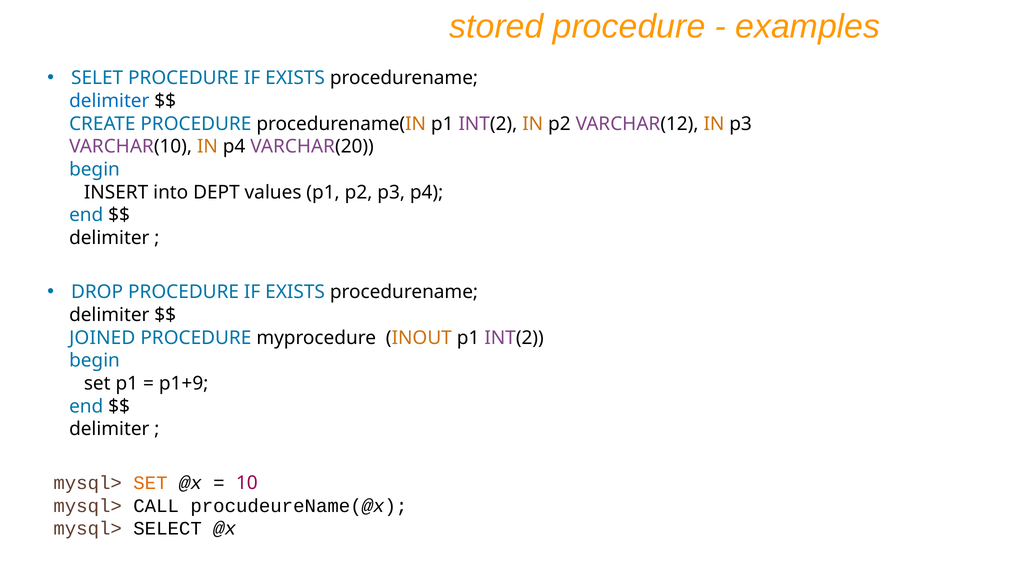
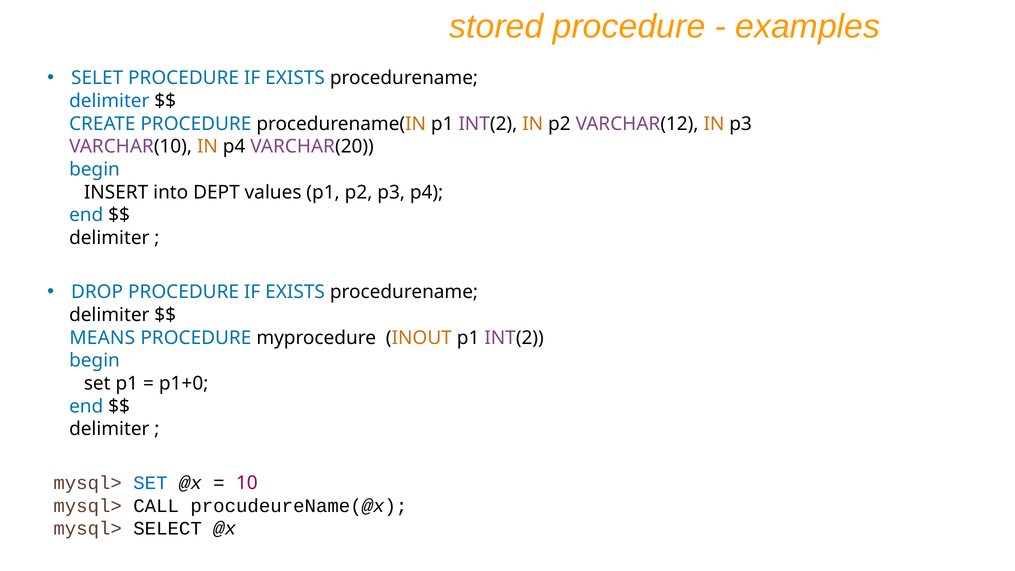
JOINED: JOINED -> MEANS
p1+9: p1+9 -> p1+0
SET at (150, 483) colour: orange -> blue
